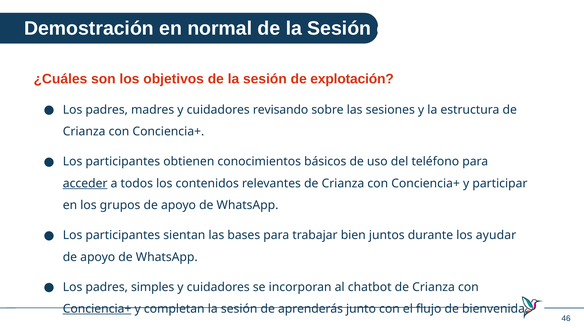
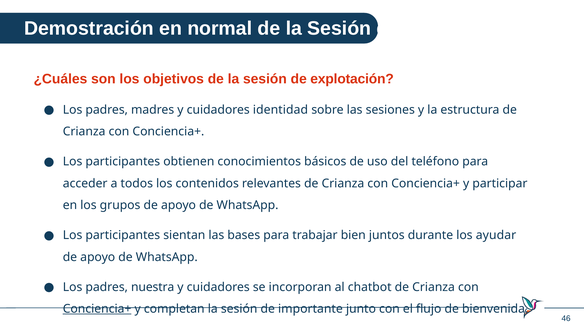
revisando: revisando -> identidad
acceder underline: present -> none
simples: simples -> nuestra
aprenderás: aprenderás -> importante
